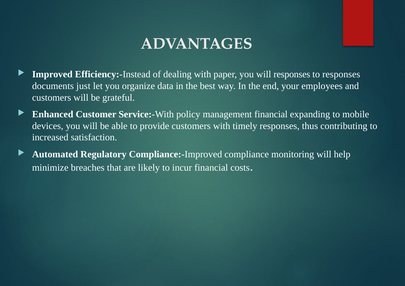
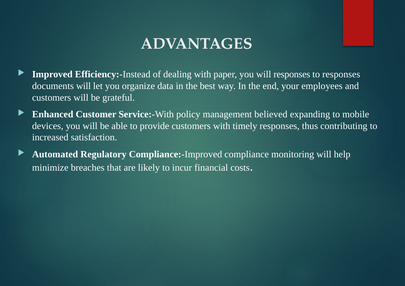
documents just: just -> will
management financial: financial -> believed
